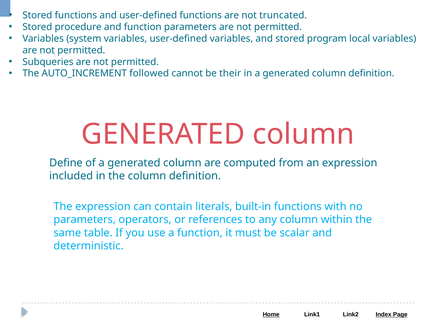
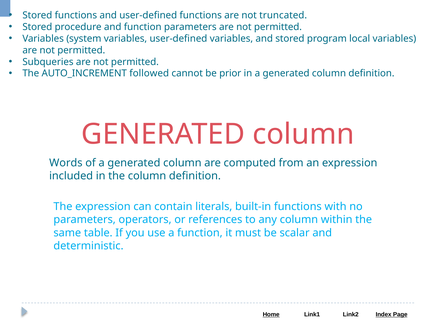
their: their -> prior
Define: Define -> Words
